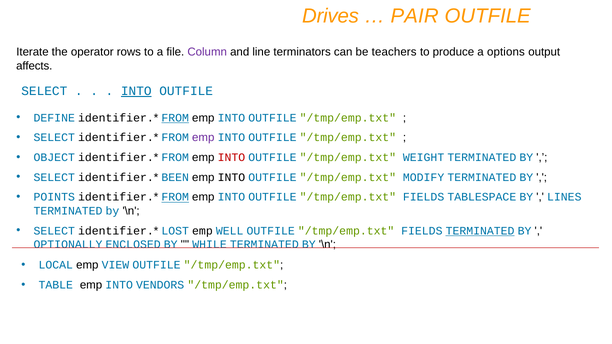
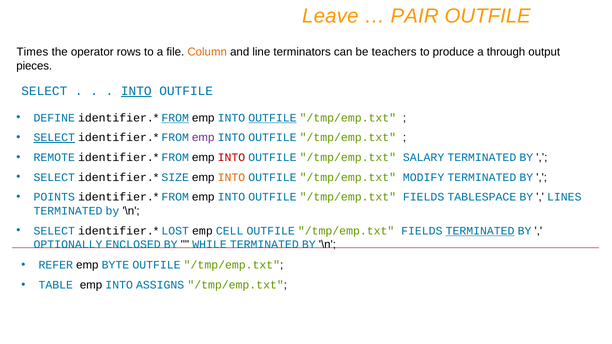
Drives: Drives -> Leave
Iterate: Iterate -> Times
Column colour: purple -> orange
options: options -> through
affects: affects -> pieces
OUTFILE at (272, 118) underline: none -> present
SELECT at (54, 138) underline: none -> present
OBJECT: OBJECT -> REMOTE
WEIGHT: WEIGHT -> SALARY
BEEN: BEEN -> SIZE
INTO at (231, 177) colour: black -> orange
FROM at (175, 197) underline: present -> none
WELL: WELL -> CELL
LOCAL: LOCAL -> REFER
VIEW: VIEW -> BYTE
VENDORS: VENDORS -> ASSIGNS
